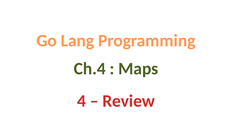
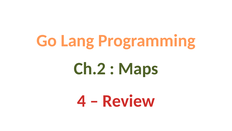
Ch.4: Ch.4 -> Ch.2
